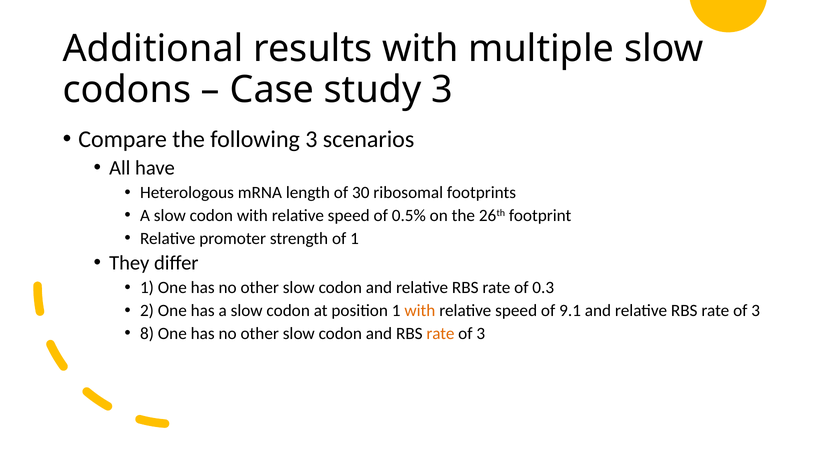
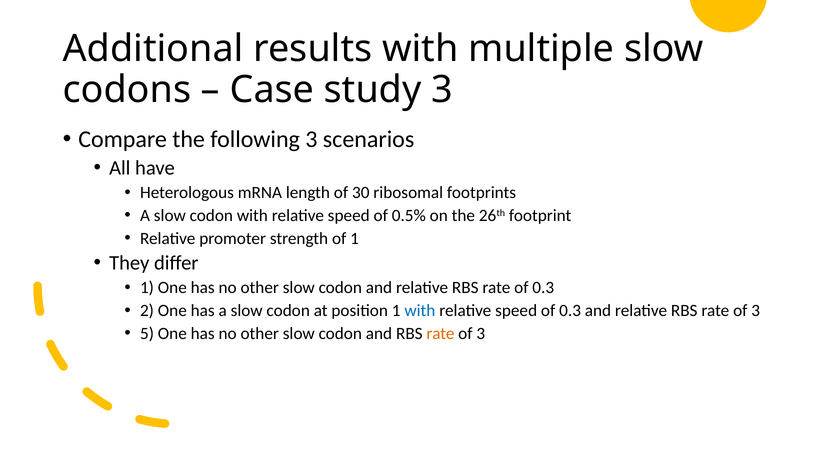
with at (420, 310) colour: orange -> blue
speed of 9.1: 9.1 -> 0.3
8: 8 -> 5
